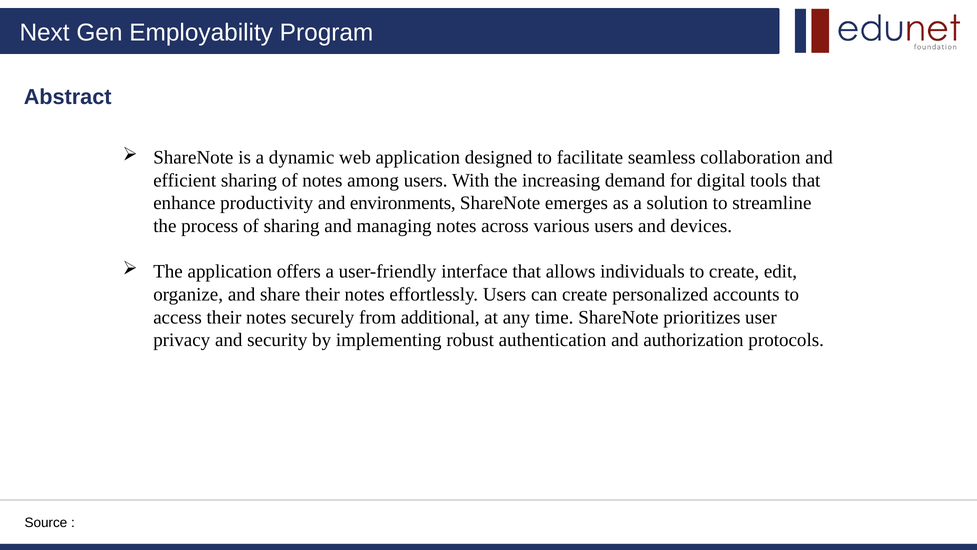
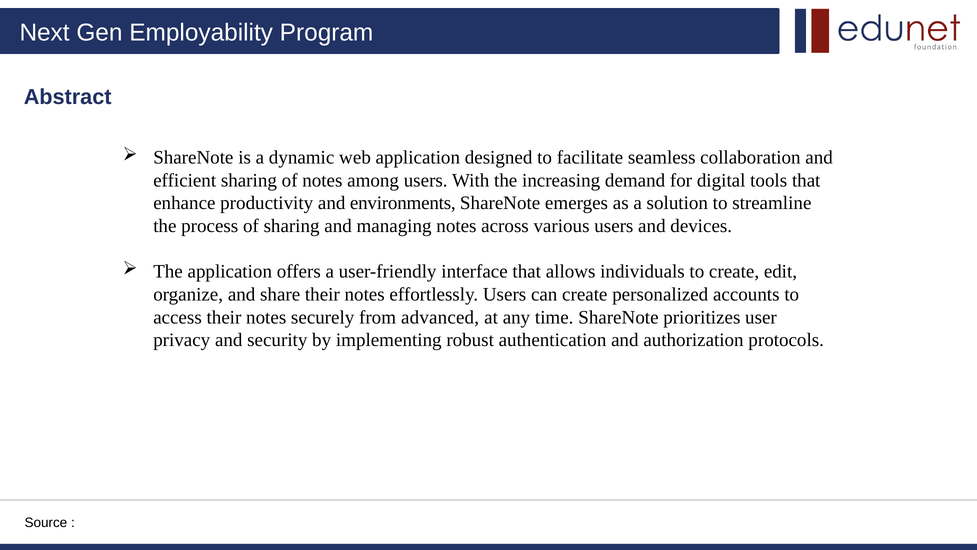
additional: additional -> advanced
